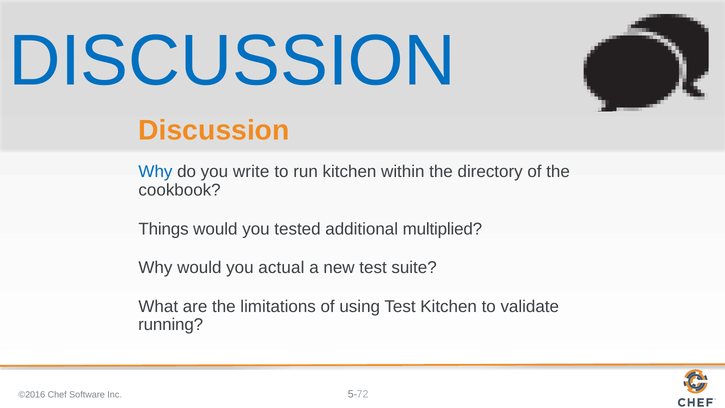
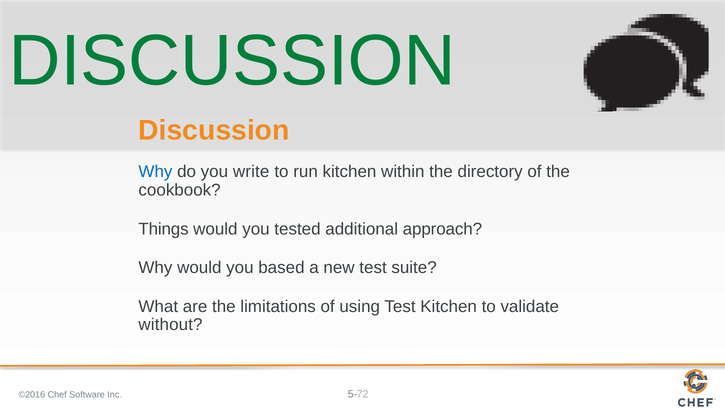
DISCUSSION at (232, 61) colour: blue -> green
multiplied: multiplied -> approach
actual: actual -> based
running: running -> without
